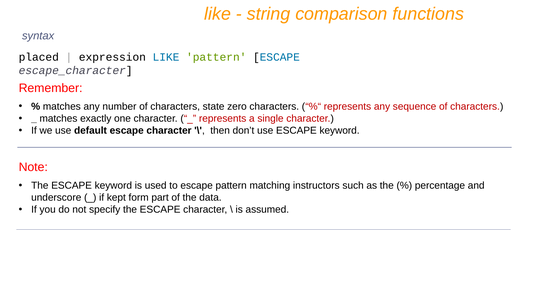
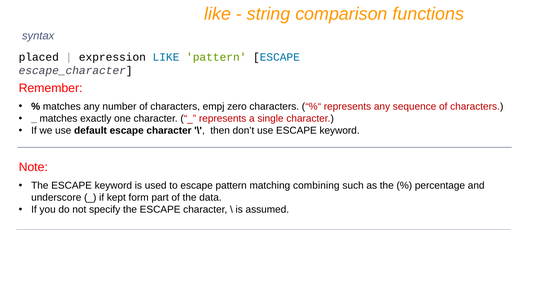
state: state -> empj
instructors: instructors -> combining
